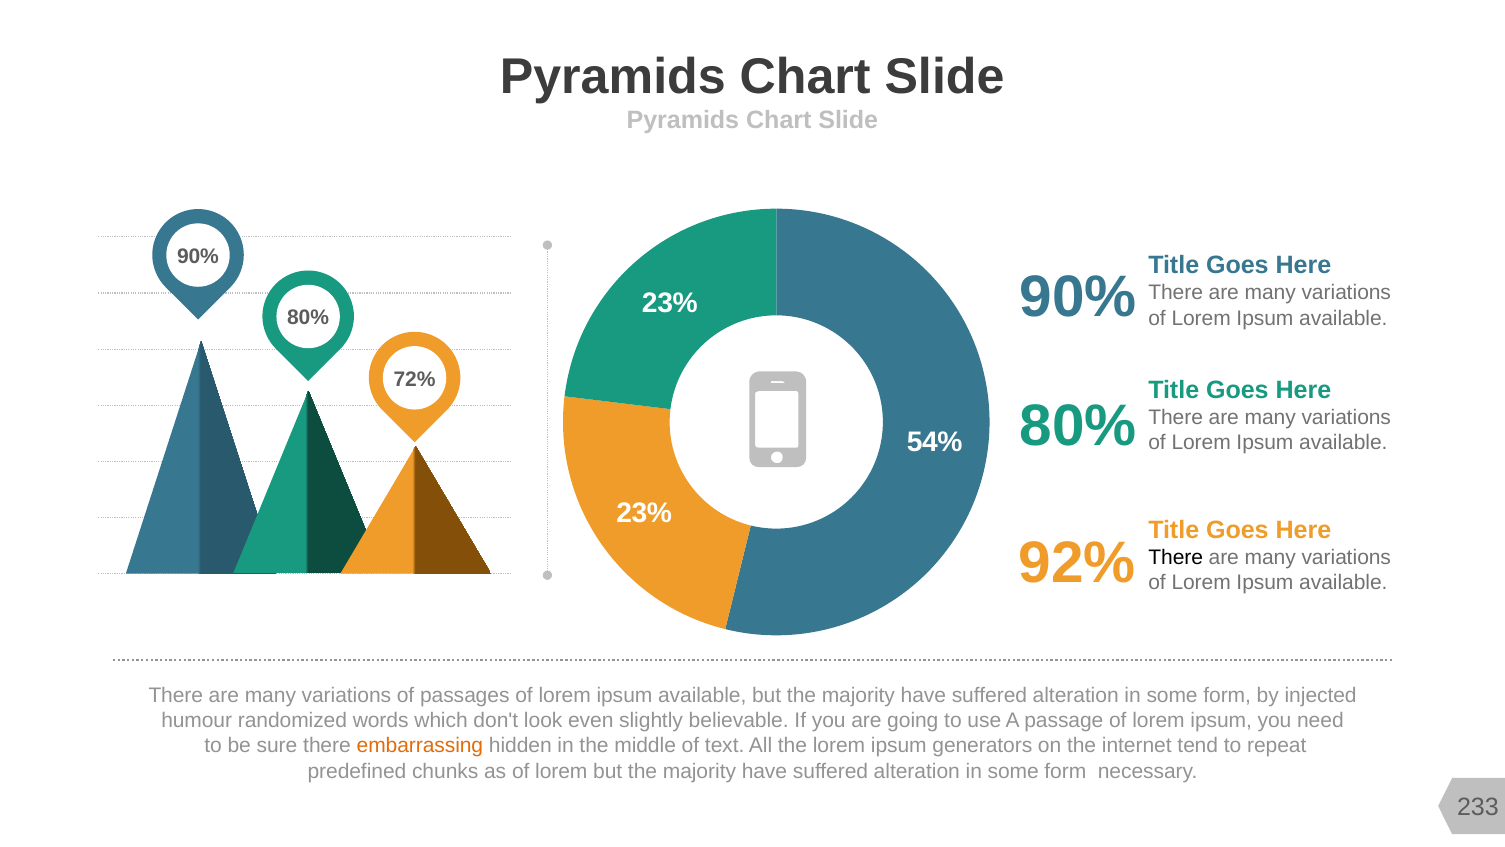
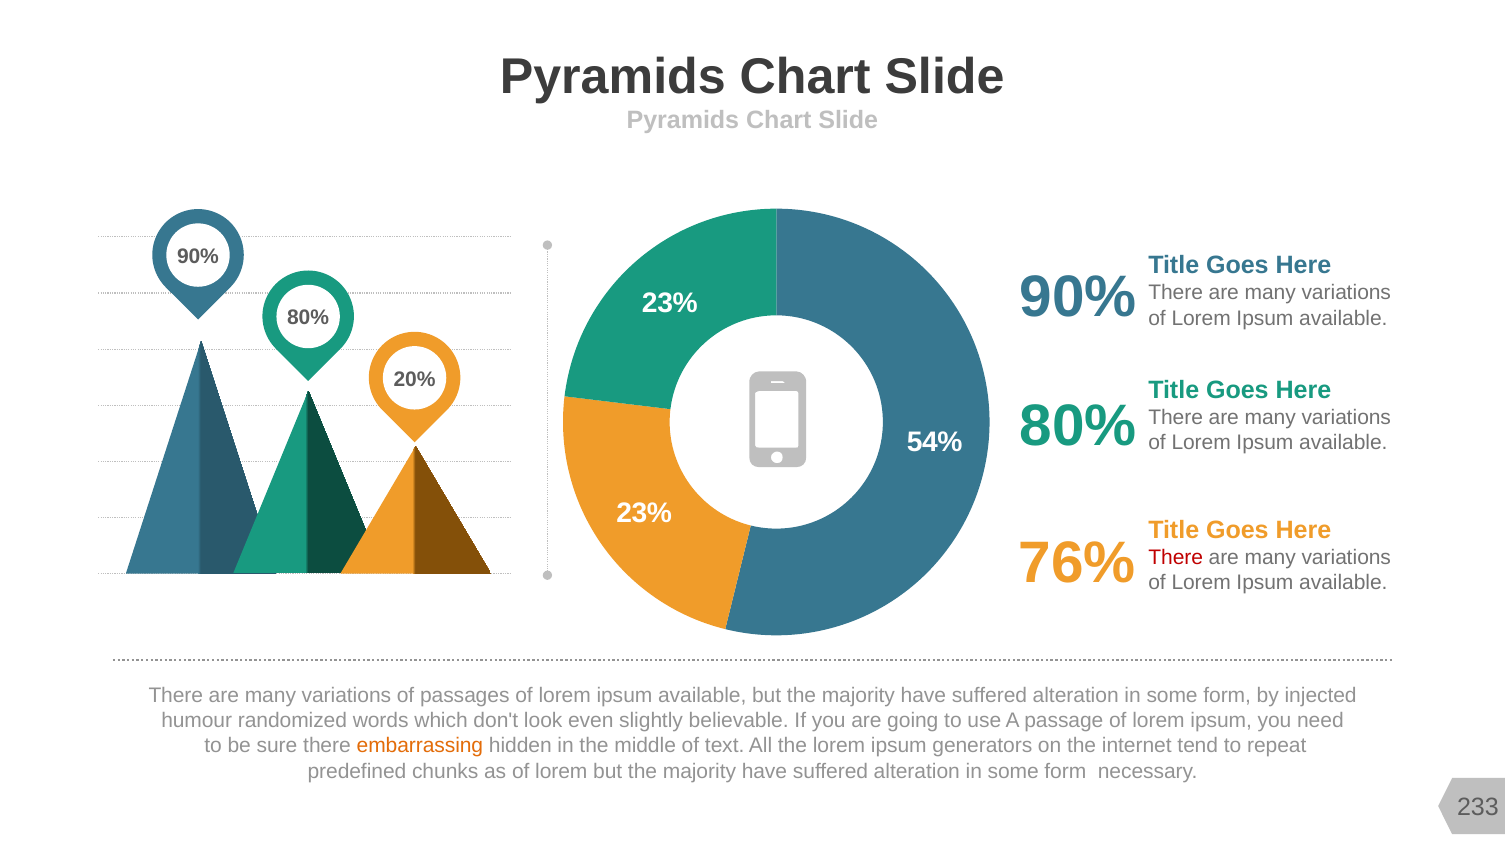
72%: 72% -> 20%
92%: 92% -> 76%
There at (1176, 557) colour: black -> red
